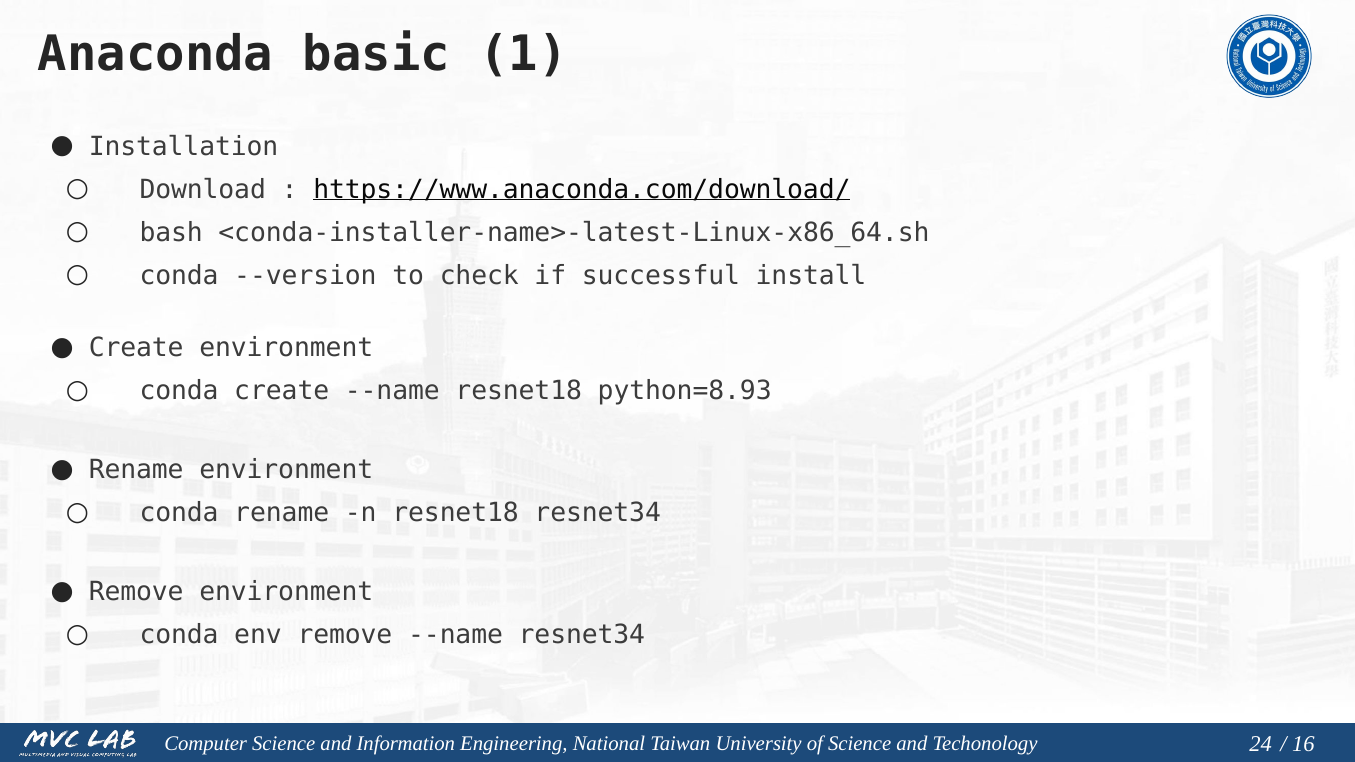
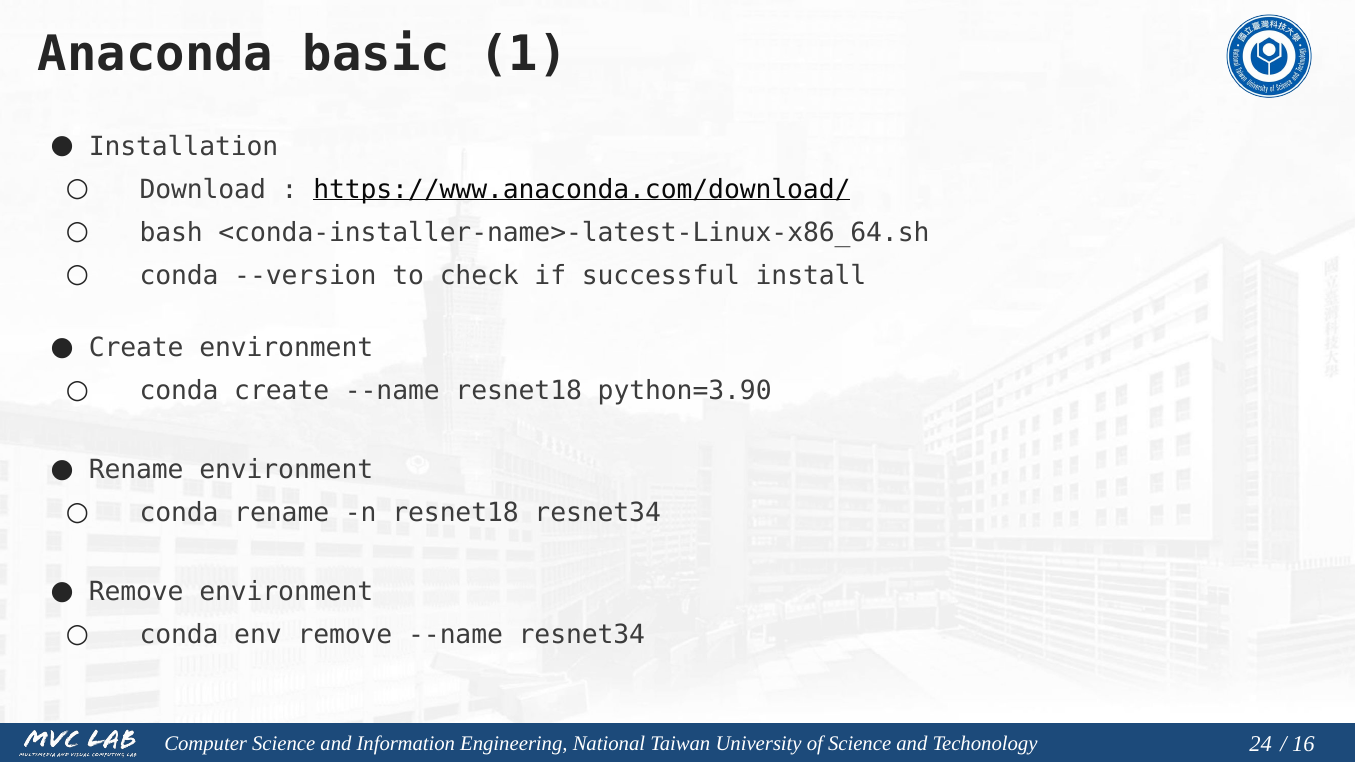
python=8.93: python=8.93 -> python=3.90
